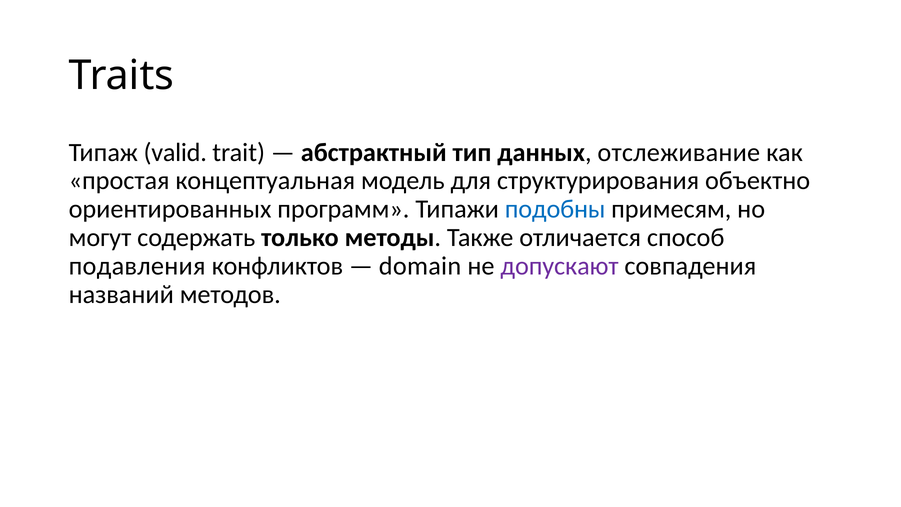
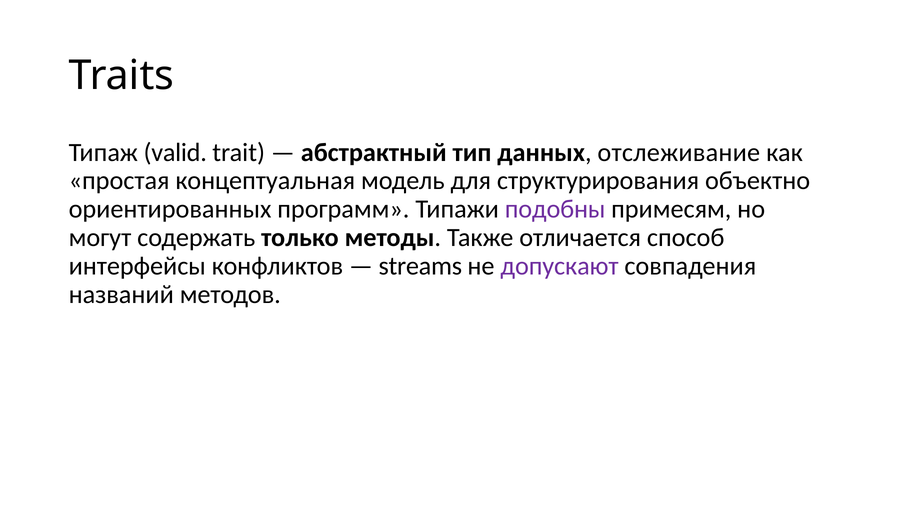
подобны colour: blue -> purple
подавления: подавления -> интерфейсы
domain: domain -> streams
